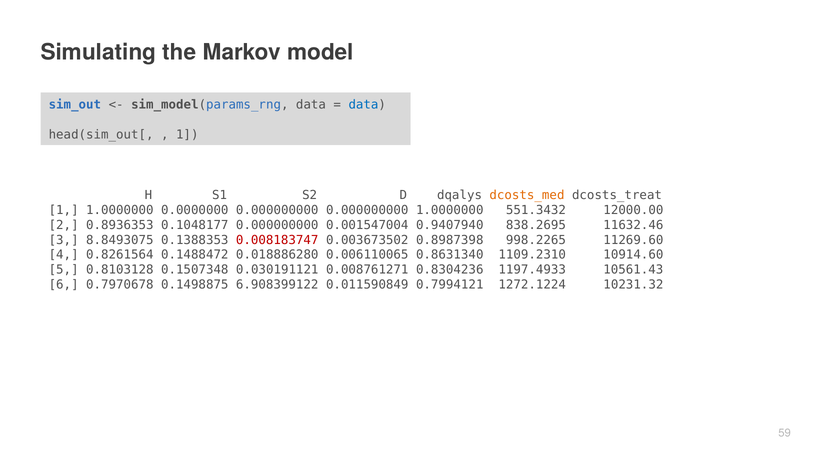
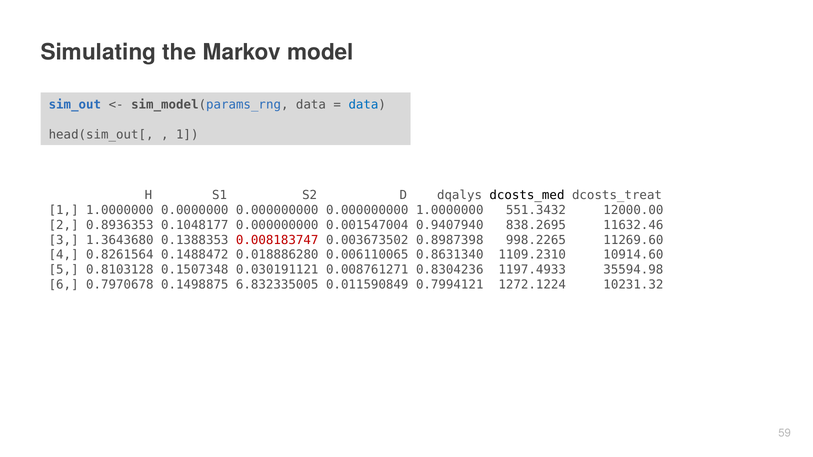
dcosts_med colour: orange -> black
8.8493075: 8.8493075 -> 1.3643680
10561.43: 10561.43 -> 35594.98
6.908399122: 6.908399122 -> 6.832335005
